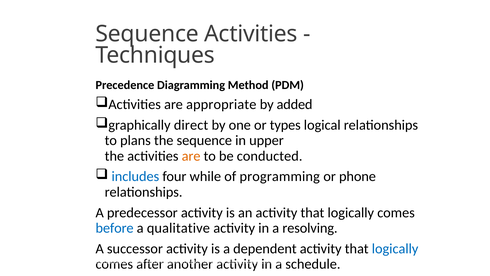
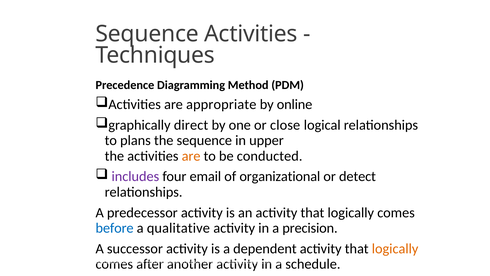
added: added -> online
types: types -> close
includes colour: blue -> purple
while: while -> email
programming: programming -> organizational
phone: phone -> detect
resolving: resolving -> precision
logically at (395, 248) colour: blue -> orange
